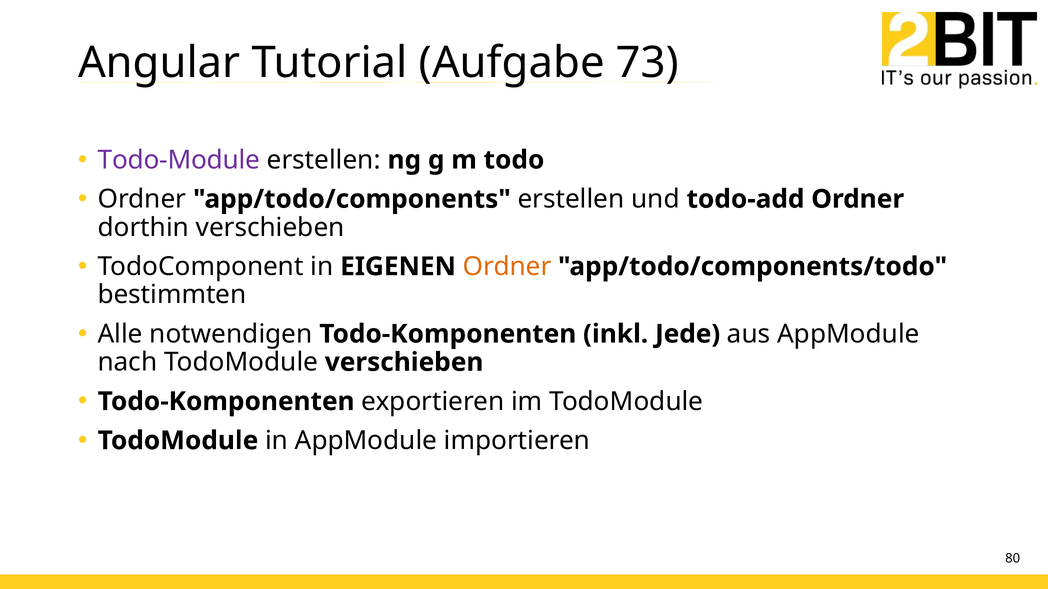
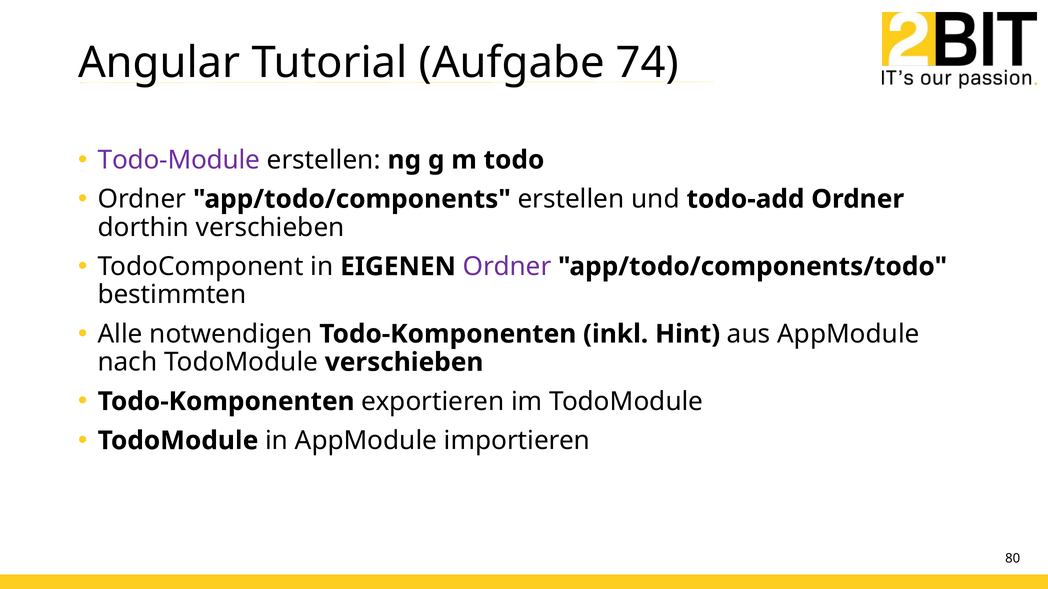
73: 73 -> 74
Ordner at (507, 267) colour: orange -> purple
Jede: Jede -> Hint
